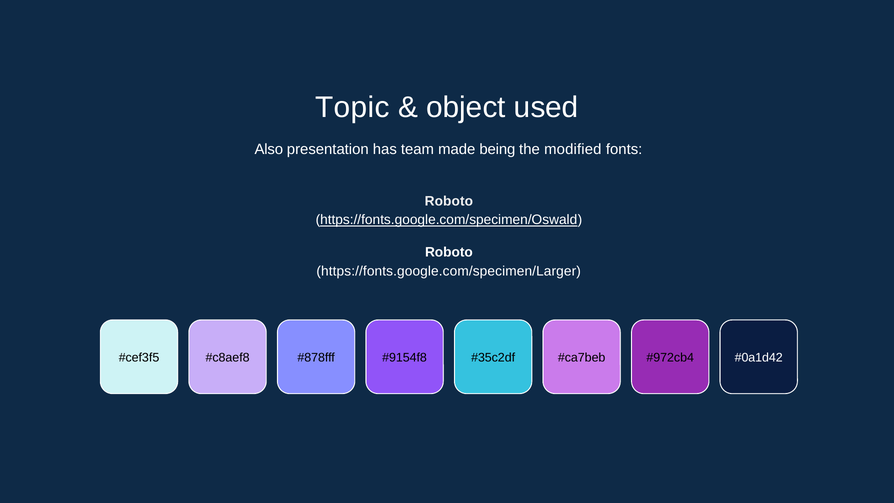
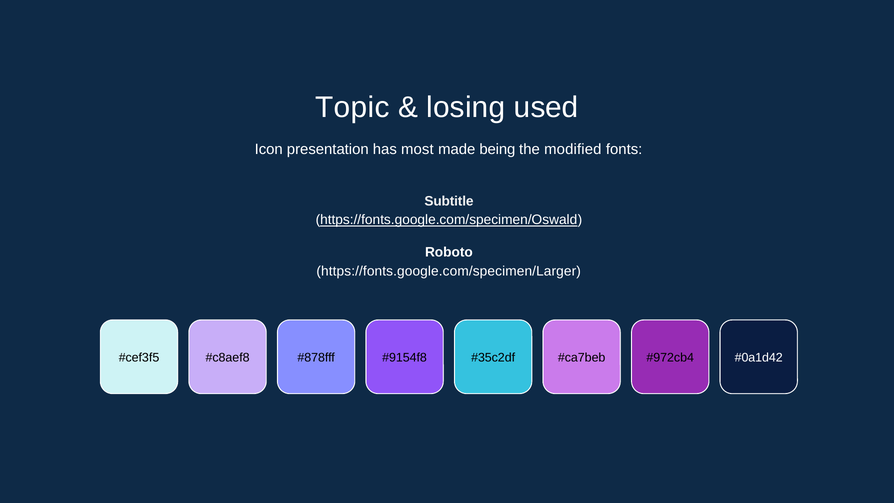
object: object -> losing
Also: Also -> Icon
team: team -> most
Roboto at (449, 201): Roboto -> Subtitle
